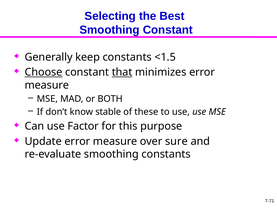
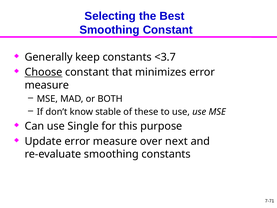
<1.5: <1.5 -> <3.7
that underline: present -> none
Factor: Factor -> Single
sure: sure -> next
